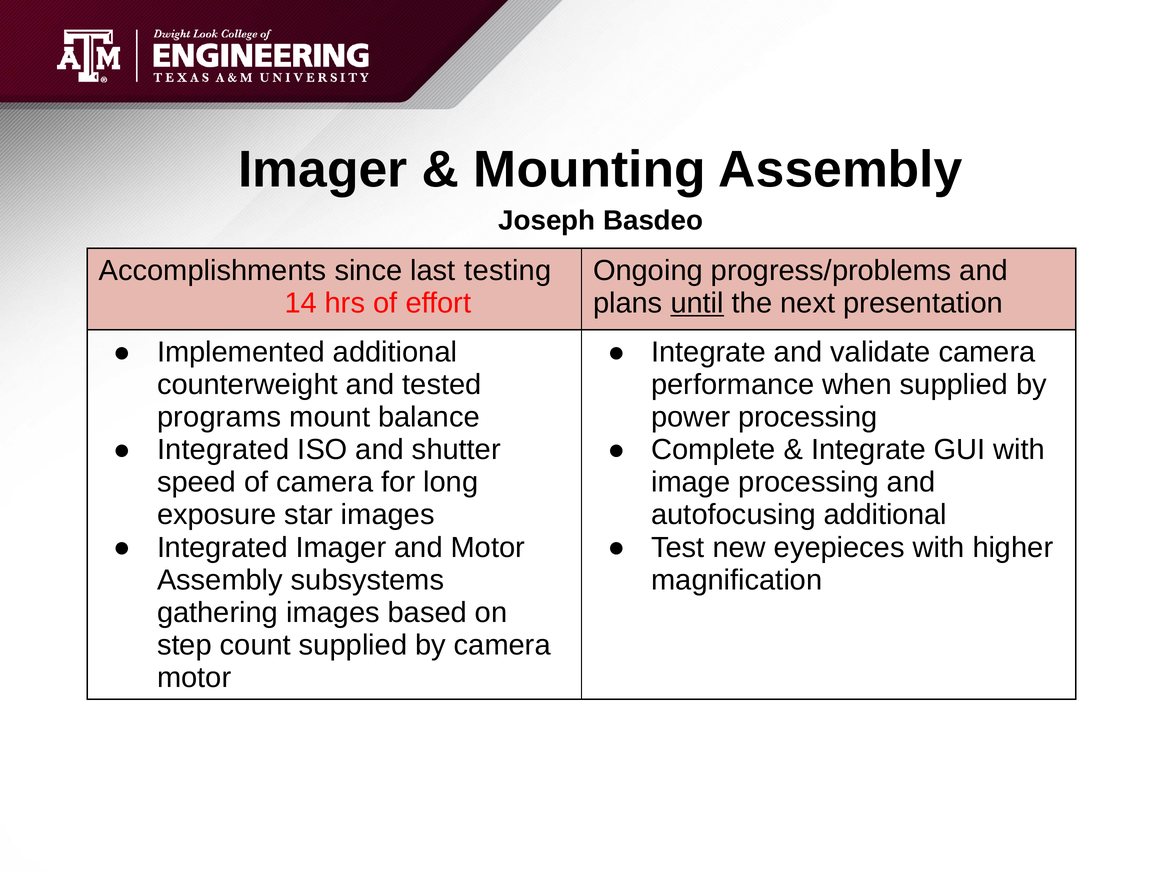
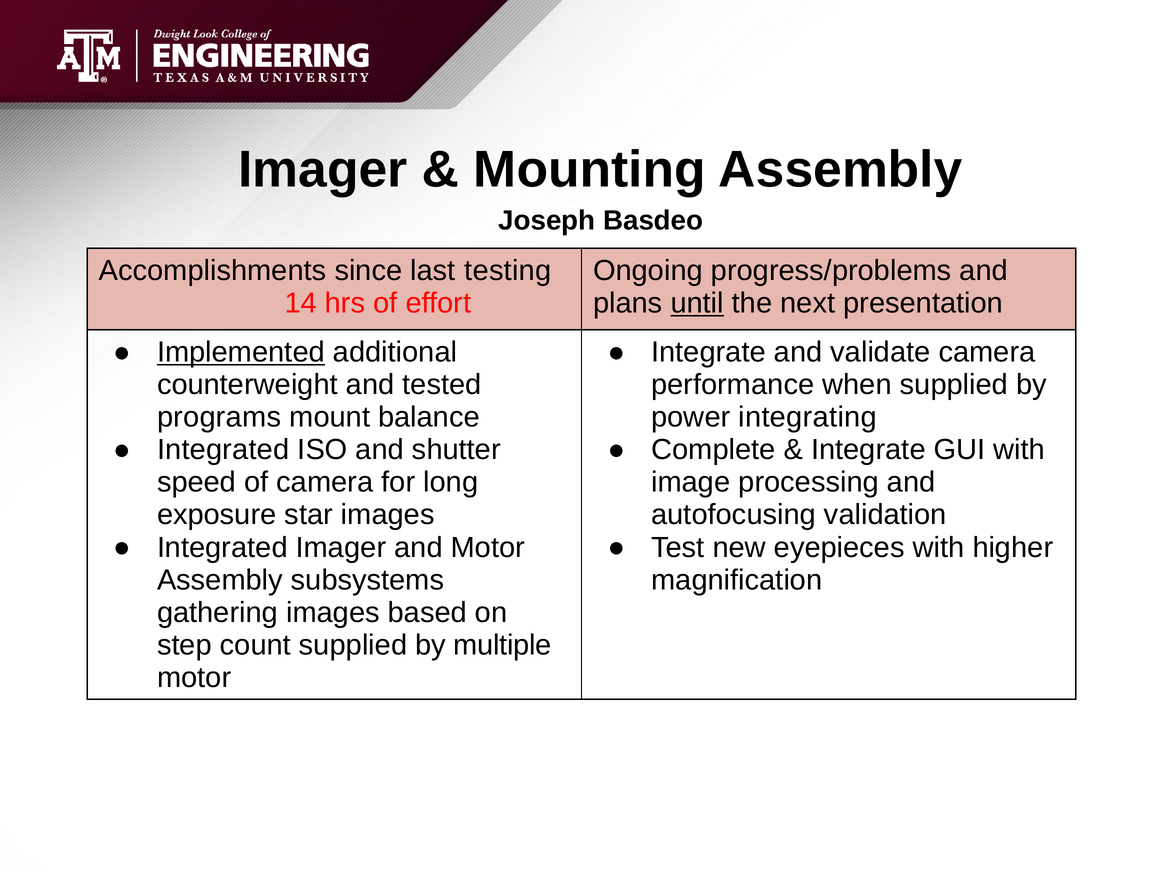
Implemented underline: none -> present
power processing: processing -> integrating
autofocusing additional: additional -> validation
by camera: camera -> multiple
